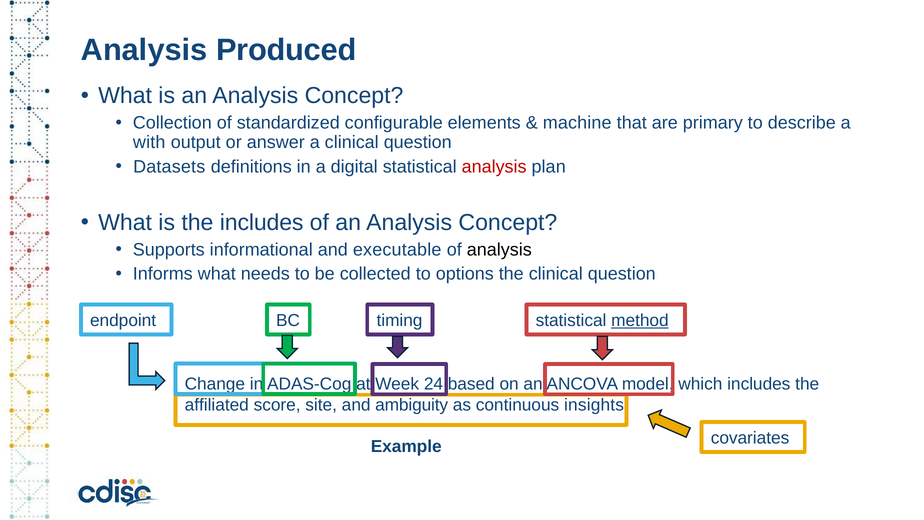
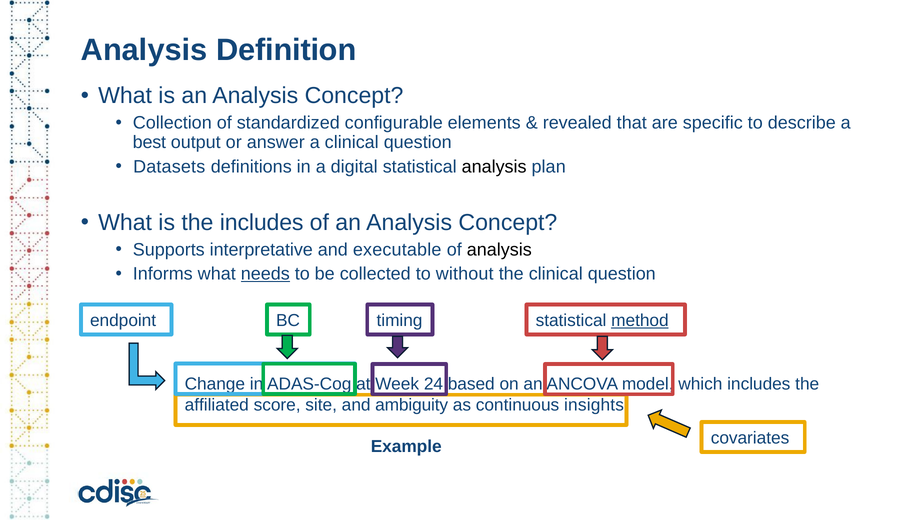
Produced: Produced -> Definition
machine: machine -> revealed
primary: primary -> specific
with: with -> best
analysis at (494, 167) colour: red -> black
informational: informational -> interpretative
needs underline: none -> present
options: options -> without
